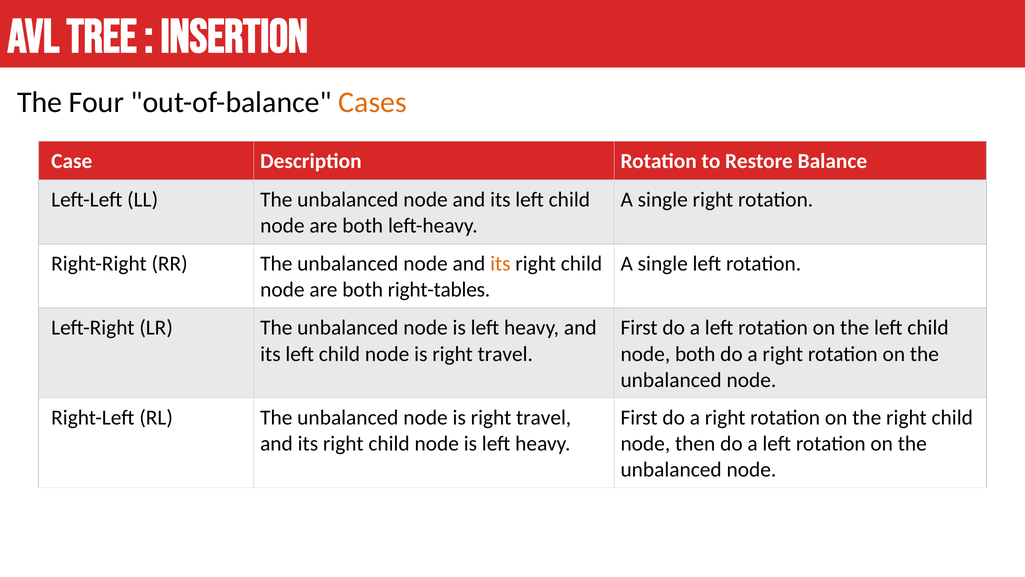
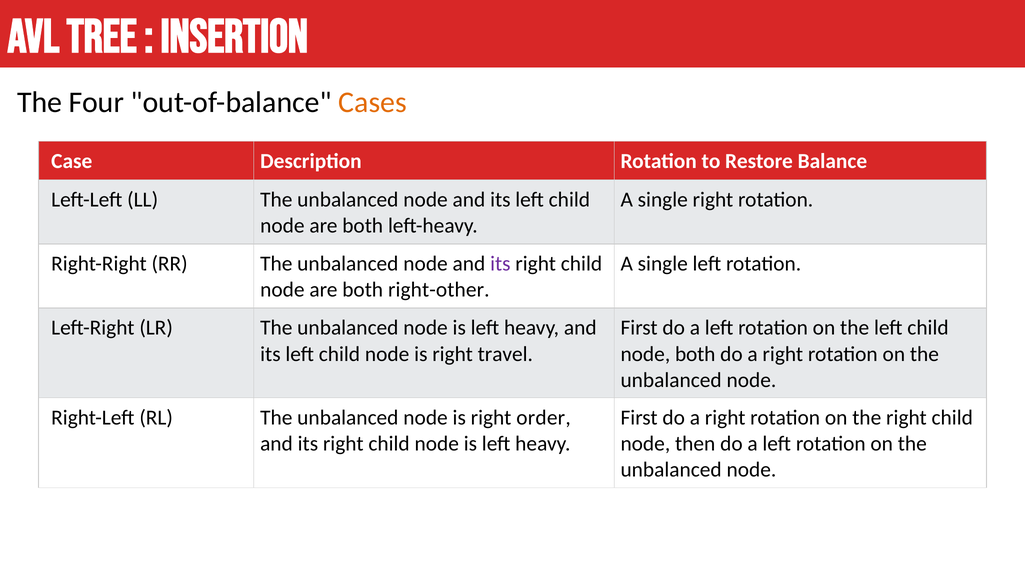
its at (500, 263) colour: orange -> purple
right-tables: right-tables -> right-other
travel at (544, 417): travel -> order
